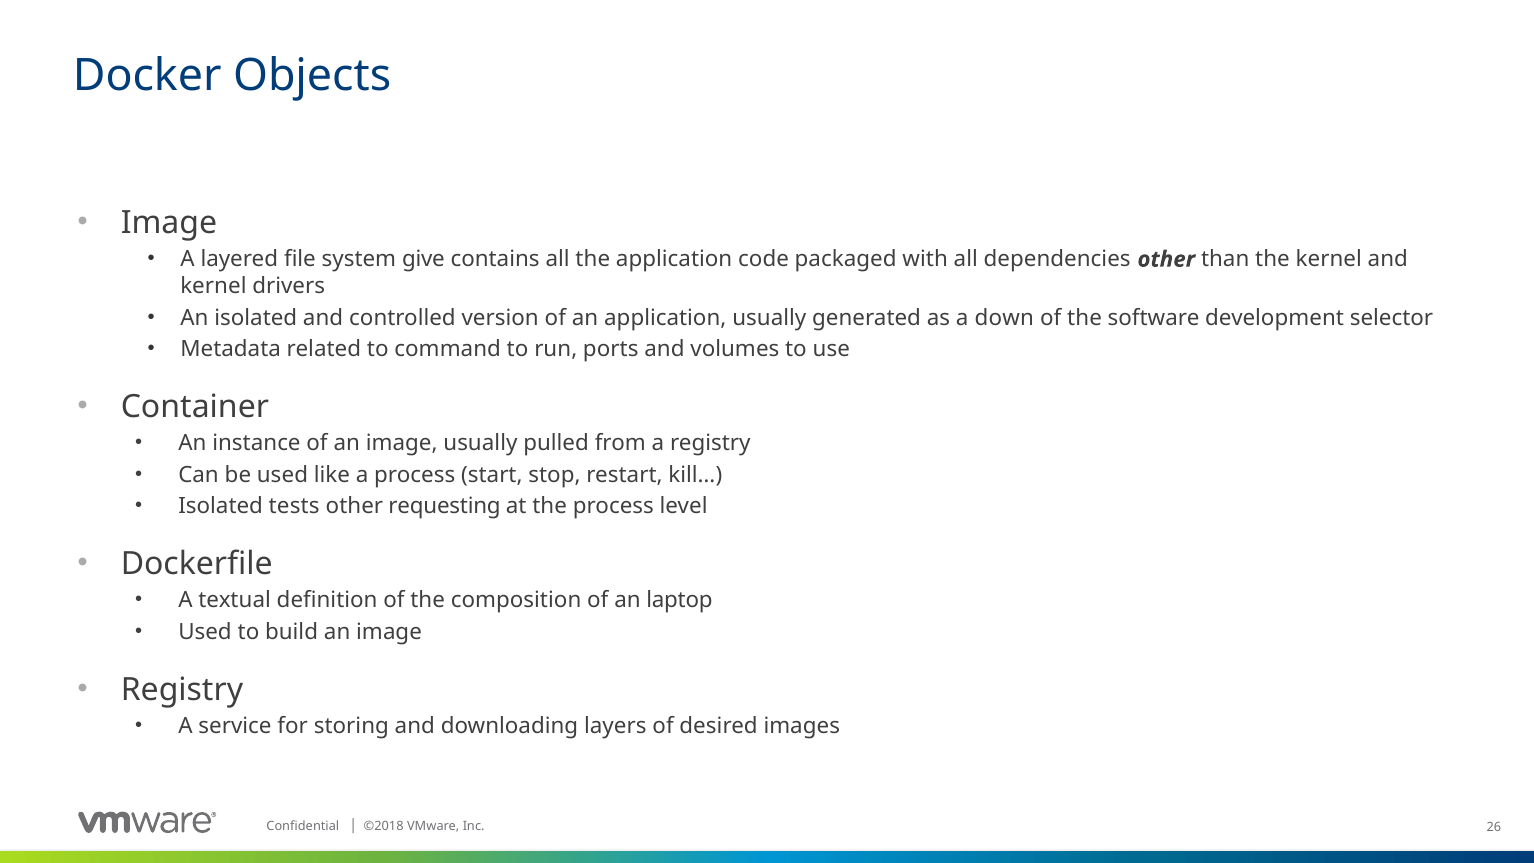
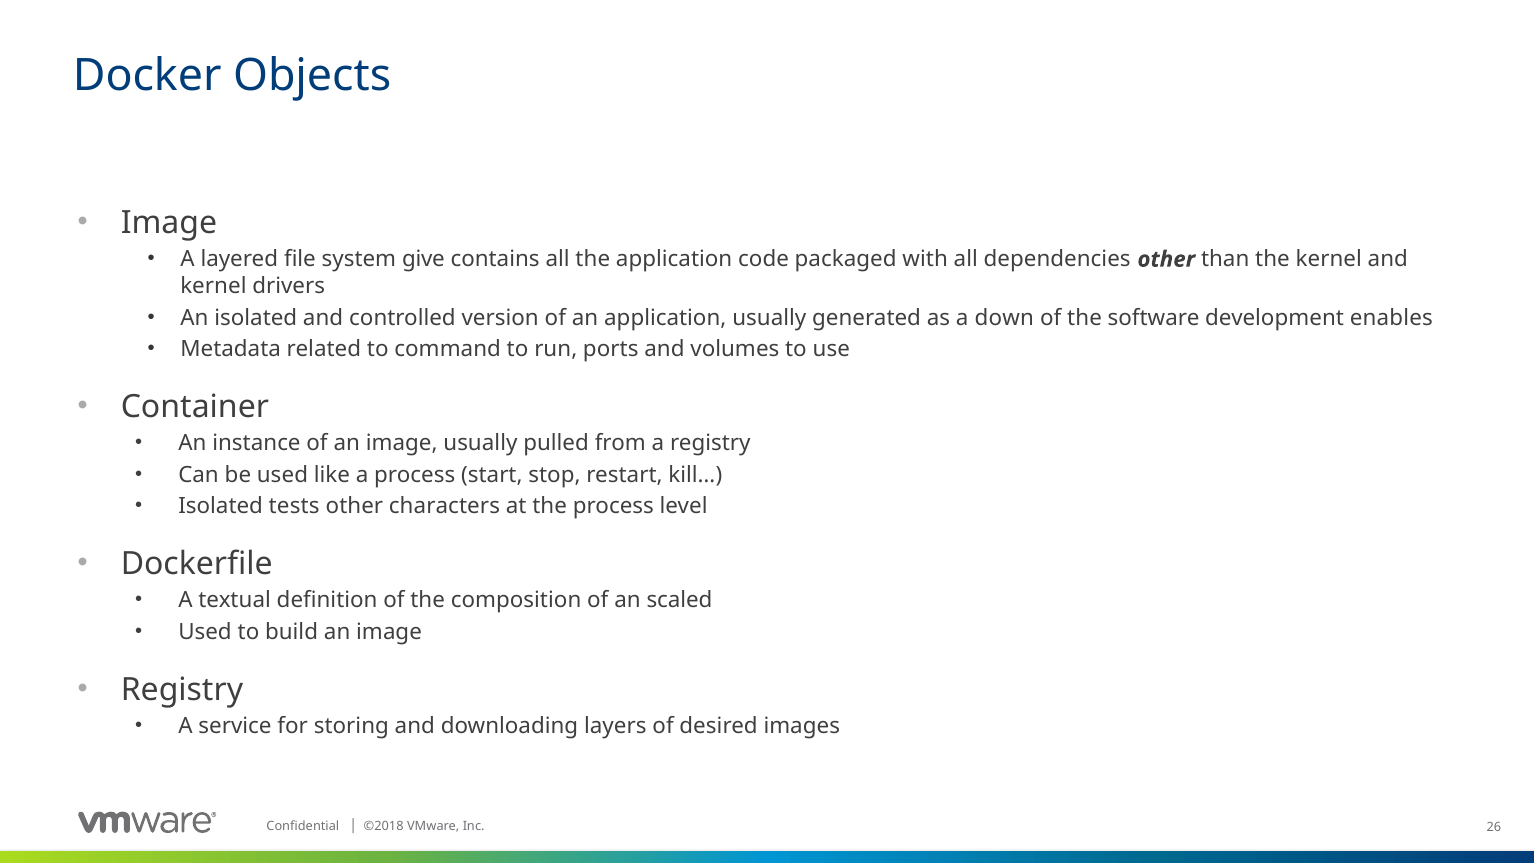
selector: selector -> enables
requesting: requesting -> characters
laptop: laptop -> scaled
